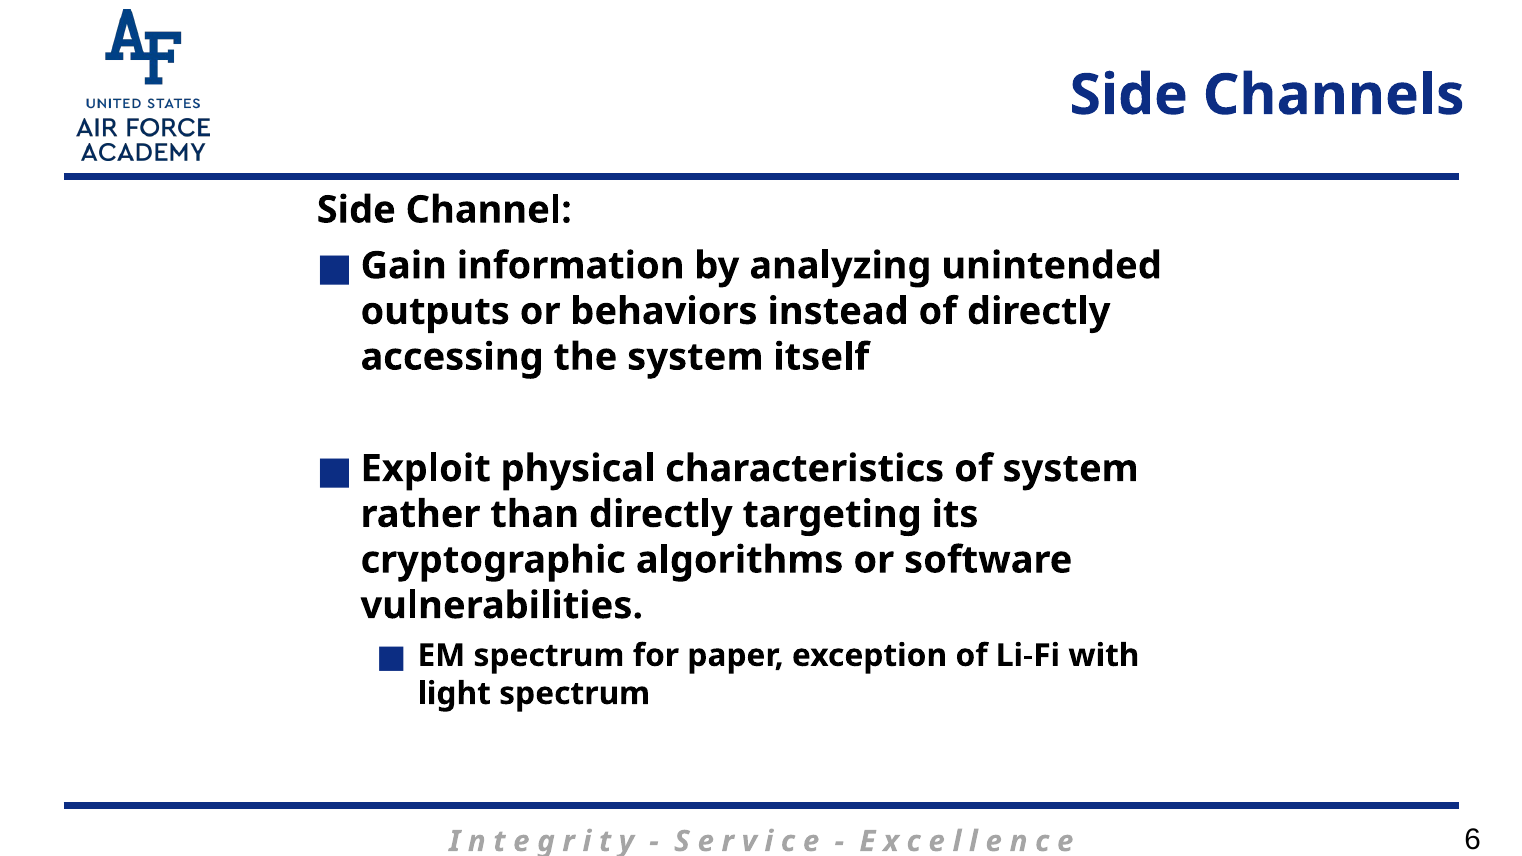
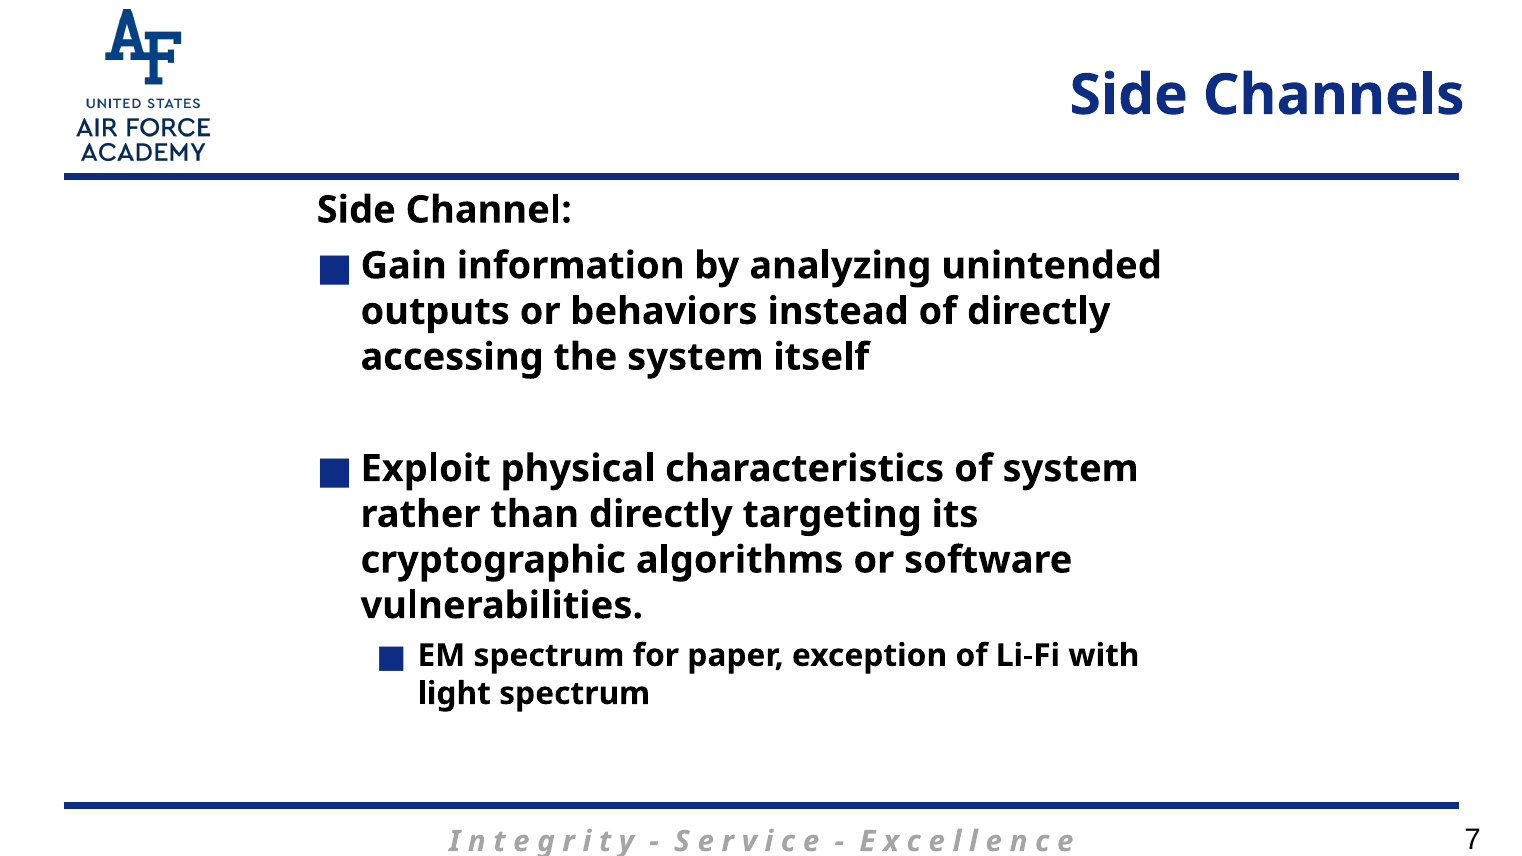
6: 6 -> 7
